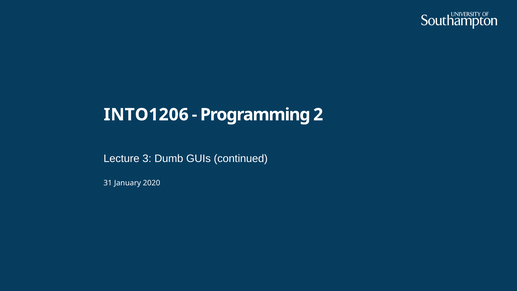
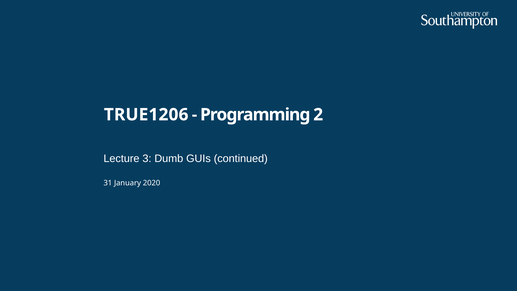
INTO1206: INTO1206 -> TRUE1206
